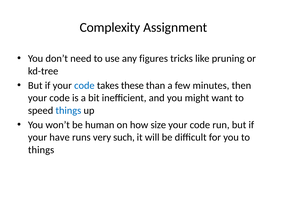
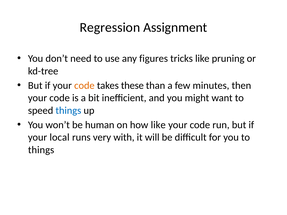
Complexity: Complexity -> Regression
code at (84, 86) colour: blue -> orange
how size: size -> like
have: have -> local
such: such -> with
